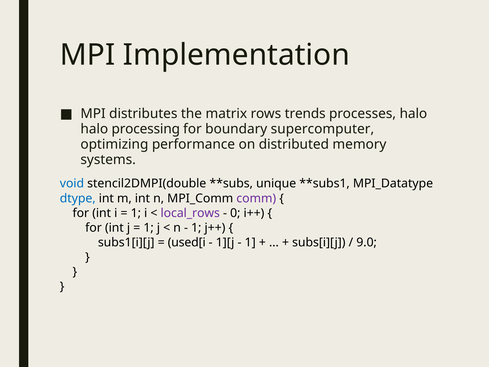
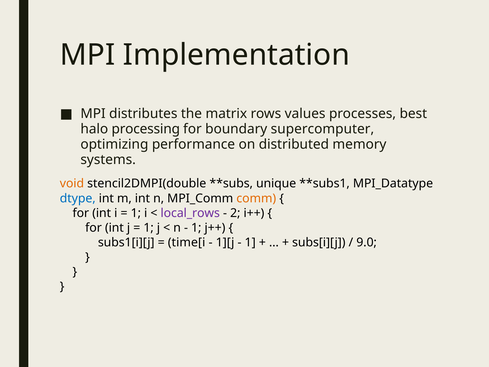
trends: trends -> values
processes halo: halo -> best
void colour: blue -> orange
comm colour: purple -> orange
0: 0 -> 2
used[i: used[i -> time[i
